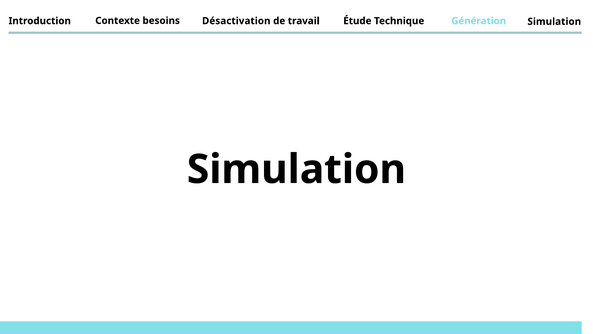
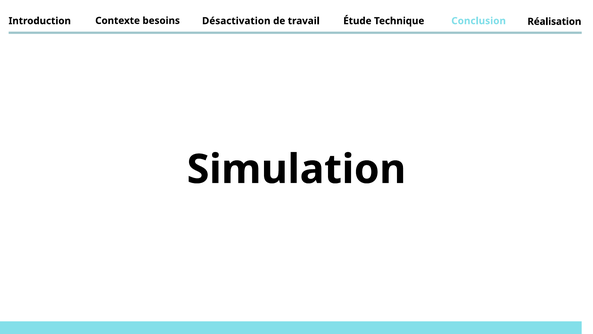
Génération: Génération -> Conclusion
Technique Simulation: Simulation -> Réalisation
